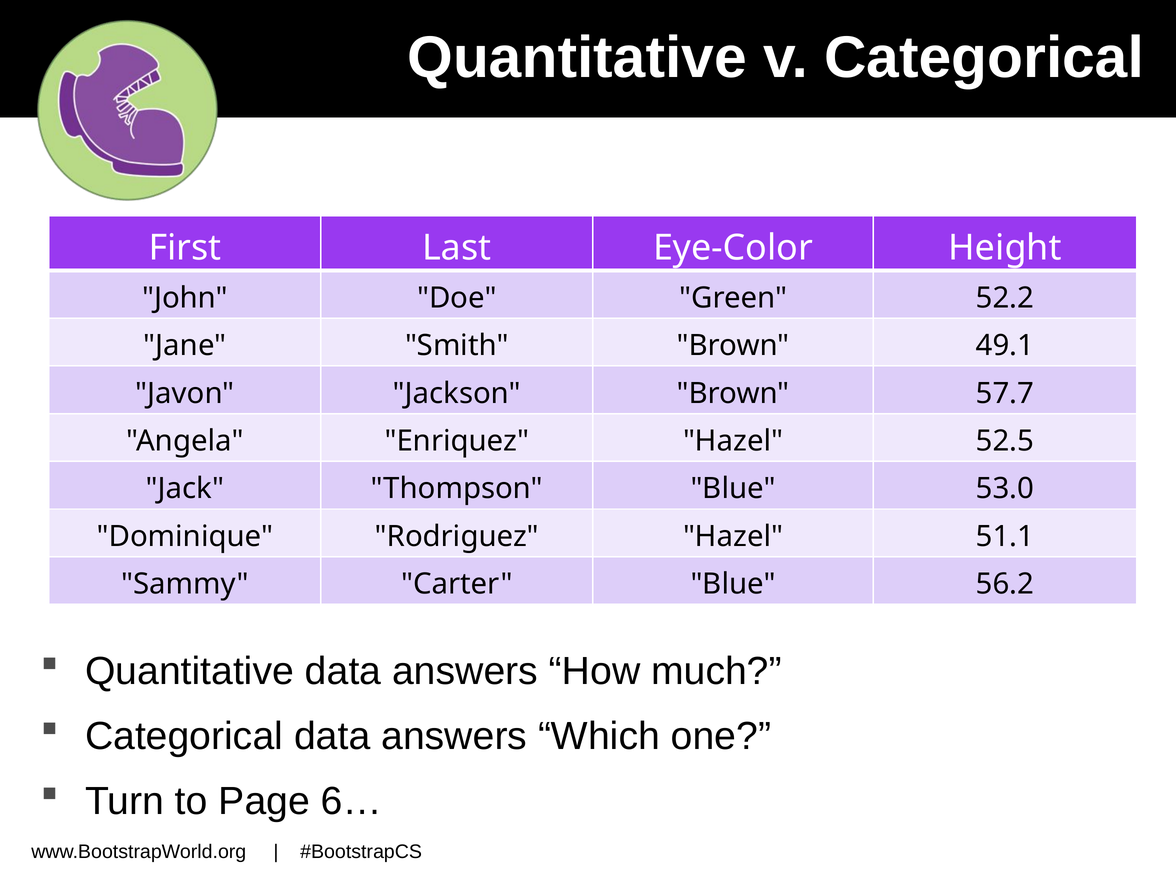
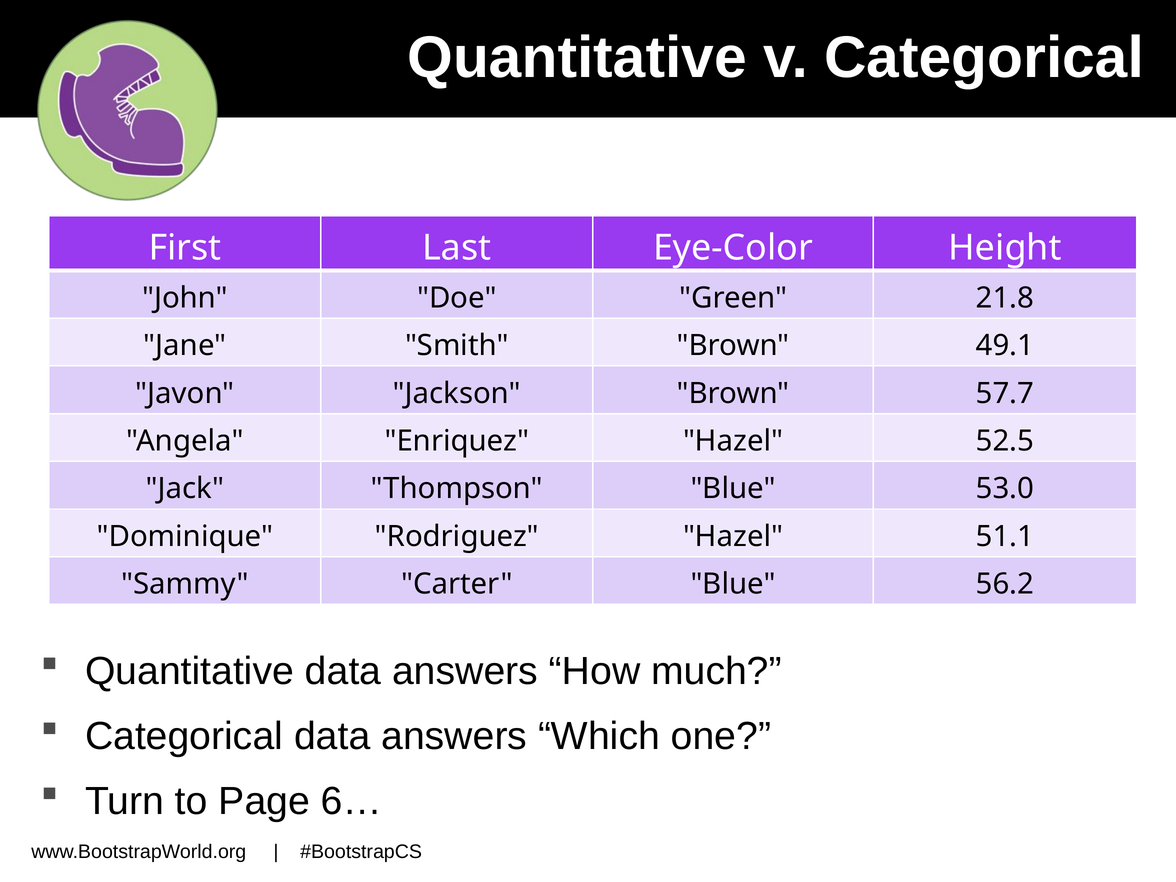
52.2: 52.2 -> 21.8
